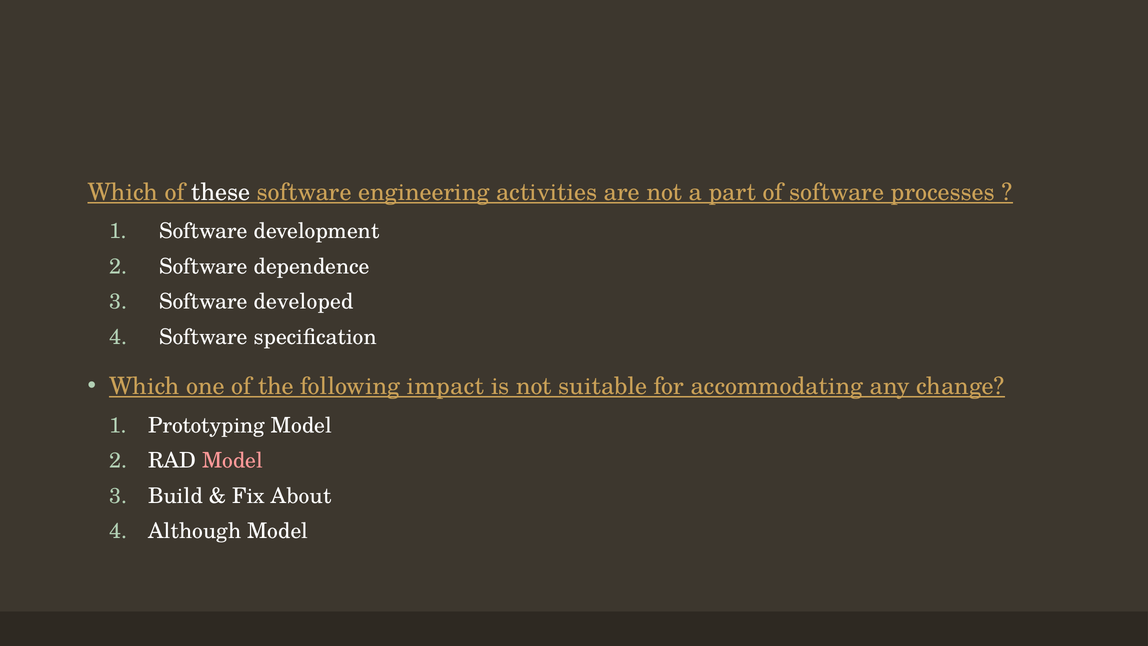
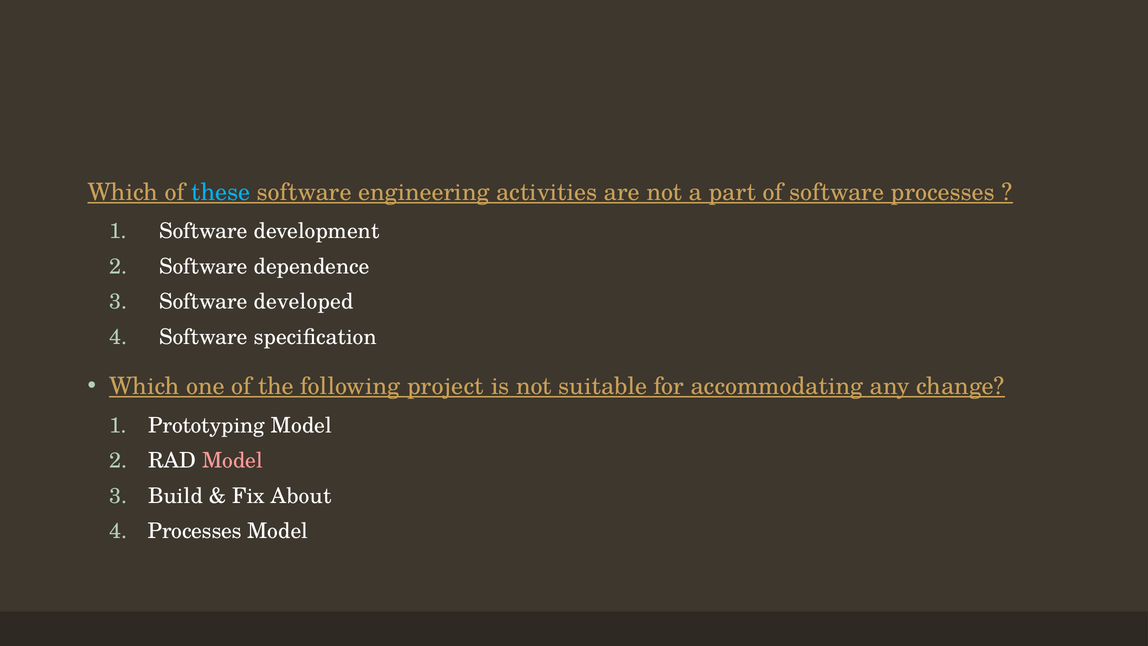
these colour: white -> light blue
impact: impact -> project
Although at (195, 531): Although -> Processes
